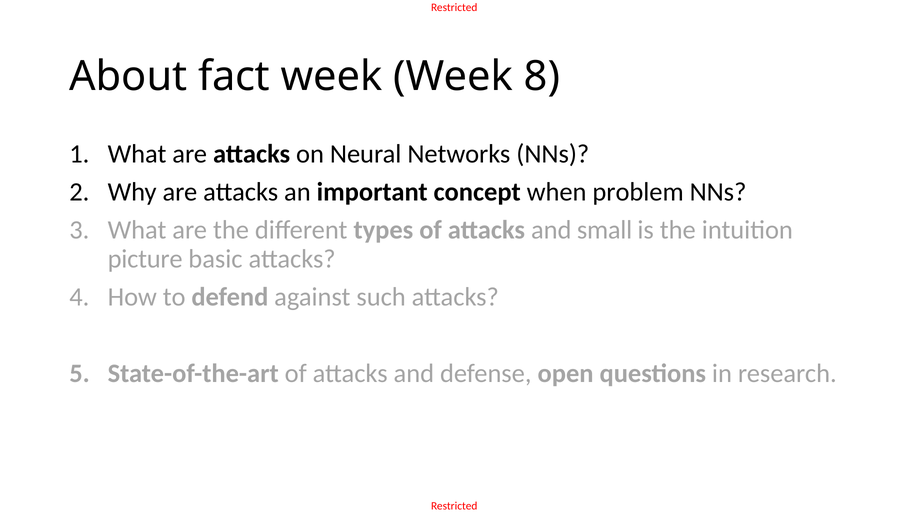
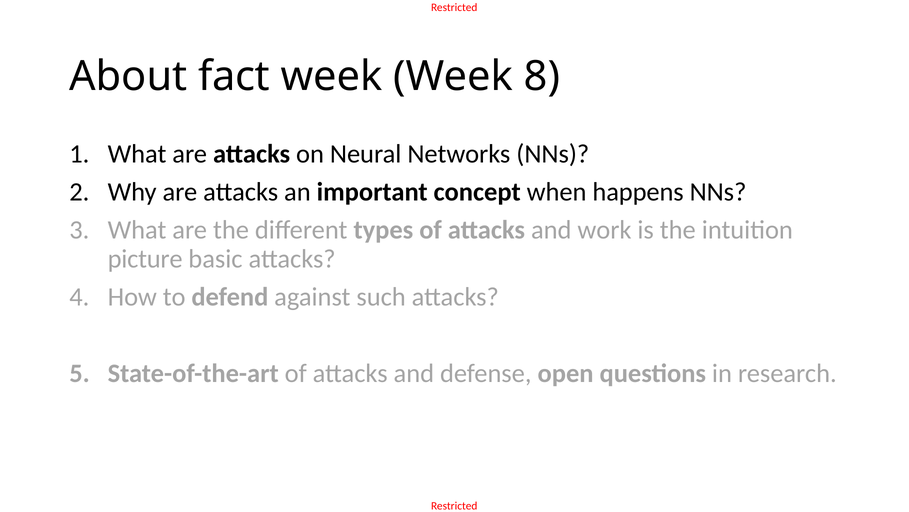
problem: problem -> happens
small: small -> work
